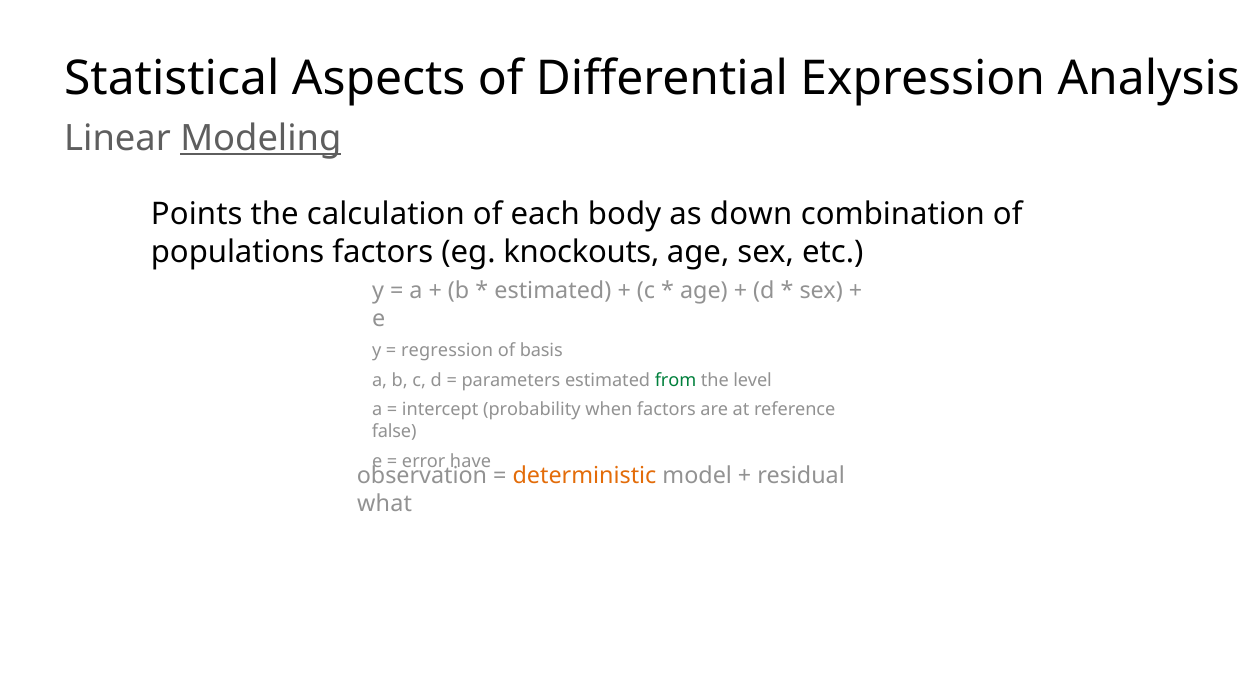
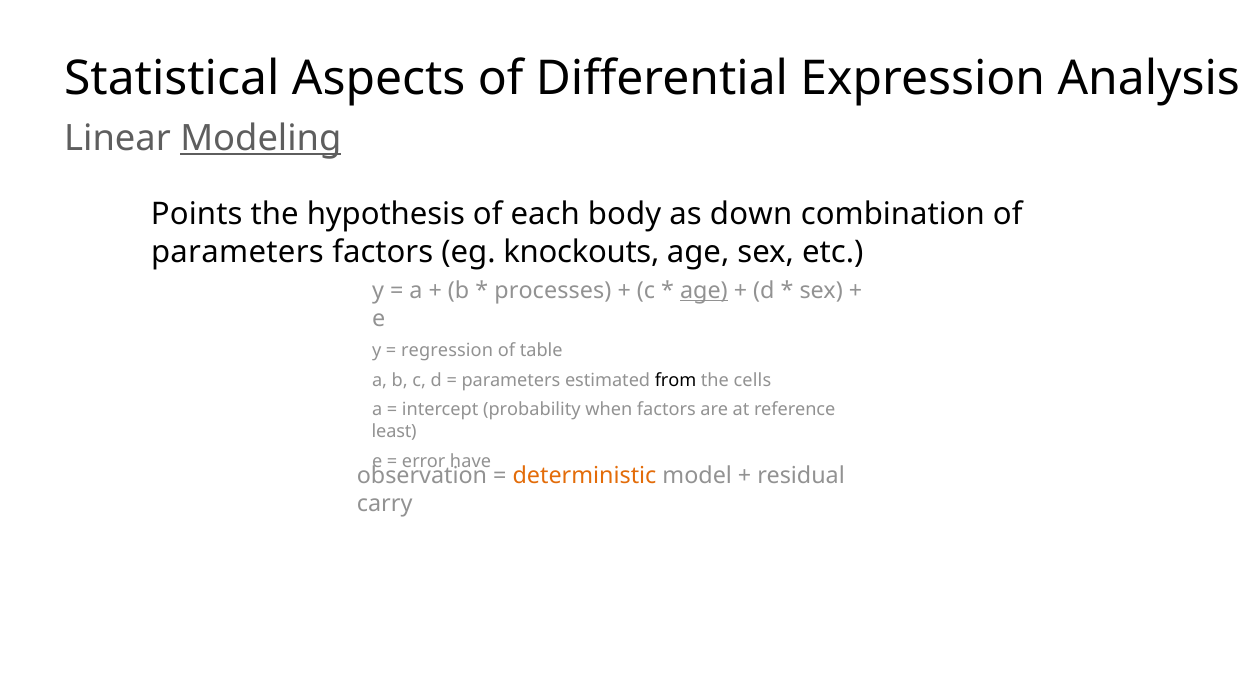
calculation: calculation -> hypothesis
populations at (238, 252): populations -> parameters
estimated at (553, 291): estimated -> processes
age at (704, 291) underline: none -> present
basis: basis -> table
from colour: green -> black
level: level -> cells
false: false -> least
what: what -> carry
